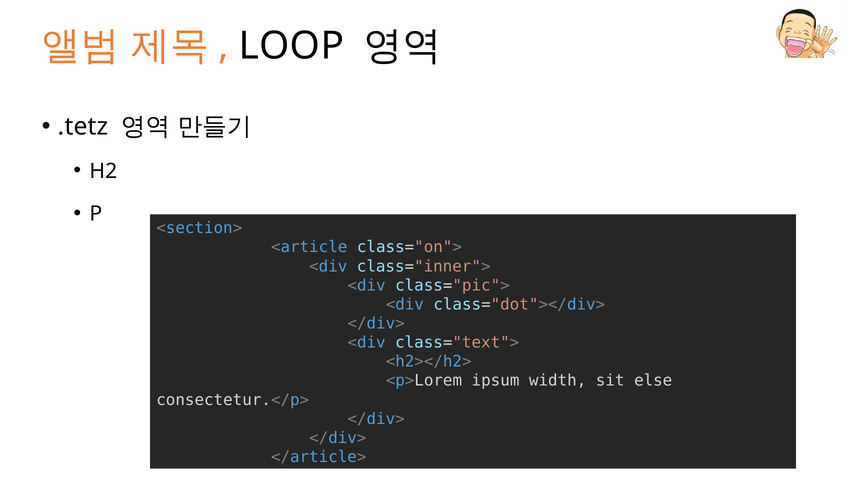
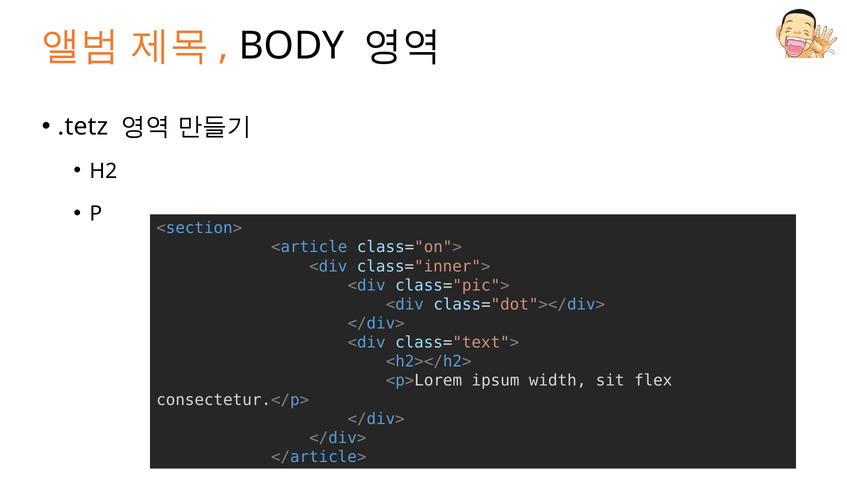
LOOP: LOOP -> BODY
else: else -> flex
